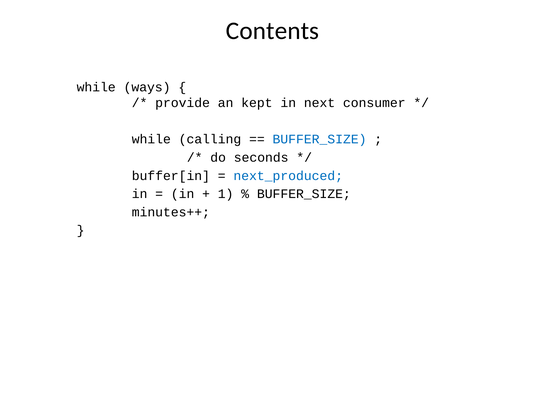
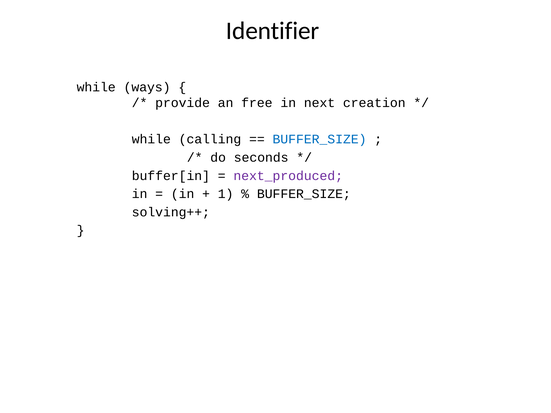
Contents: Contents -> Identifier
kept: kept -> free
consumer: consumer -> creation
next_produced colour: blue -> purple
minutes++: minutes++ -> solving++
